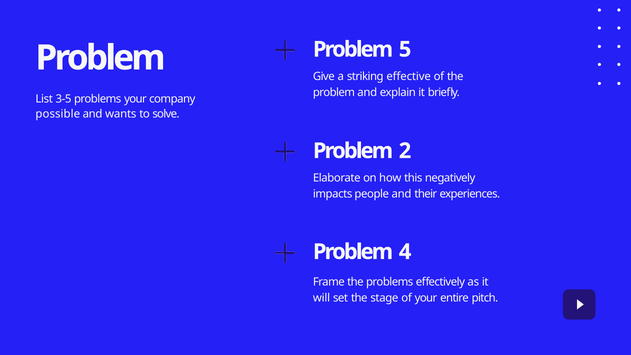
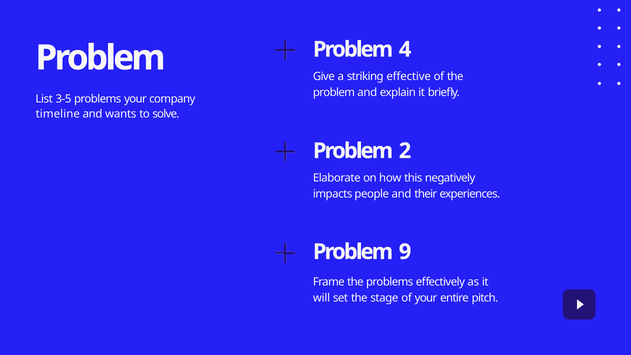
5: 5 -> 4
possible: possible -> timeline
4: 4 -> 9
